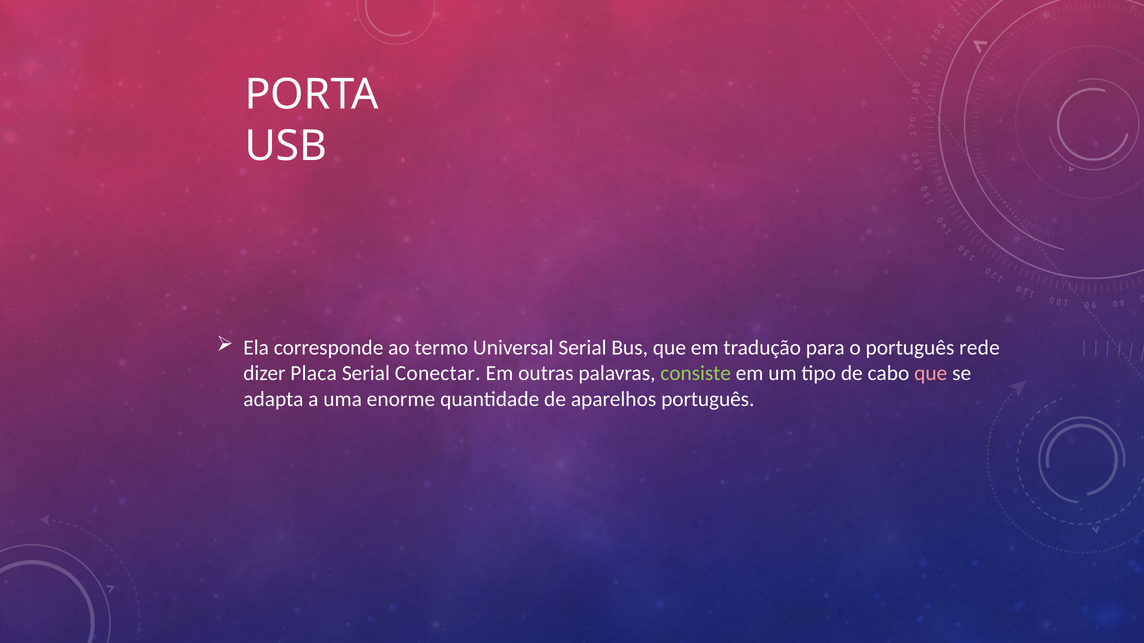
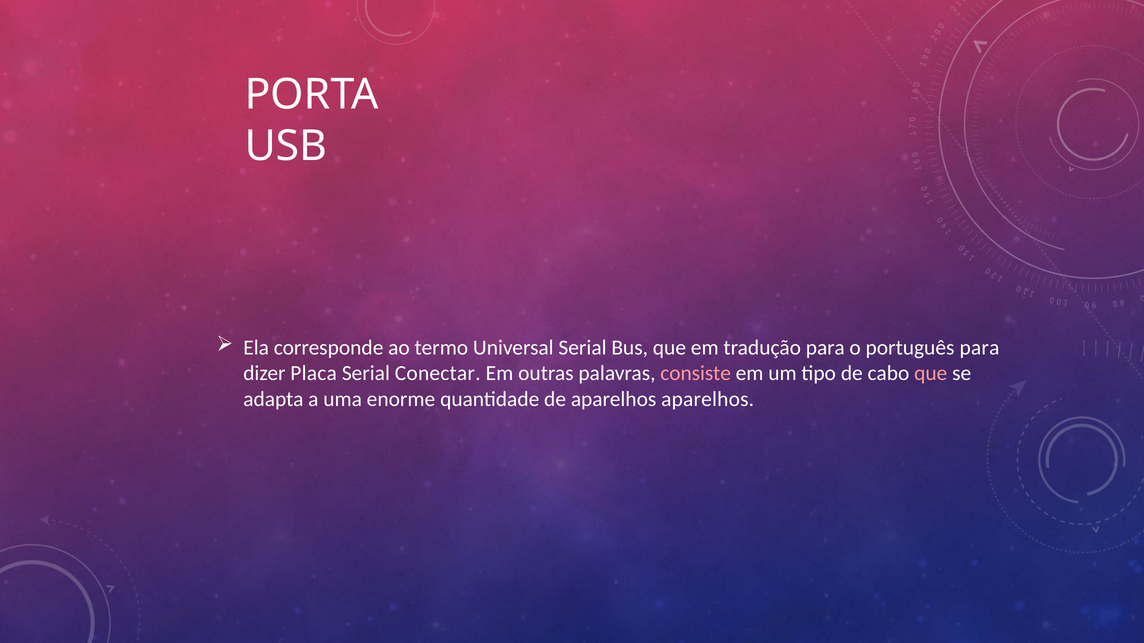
português rede: rede -> para
consiste colour: light green -> pink
aparelhos português: português -> aparelhos
